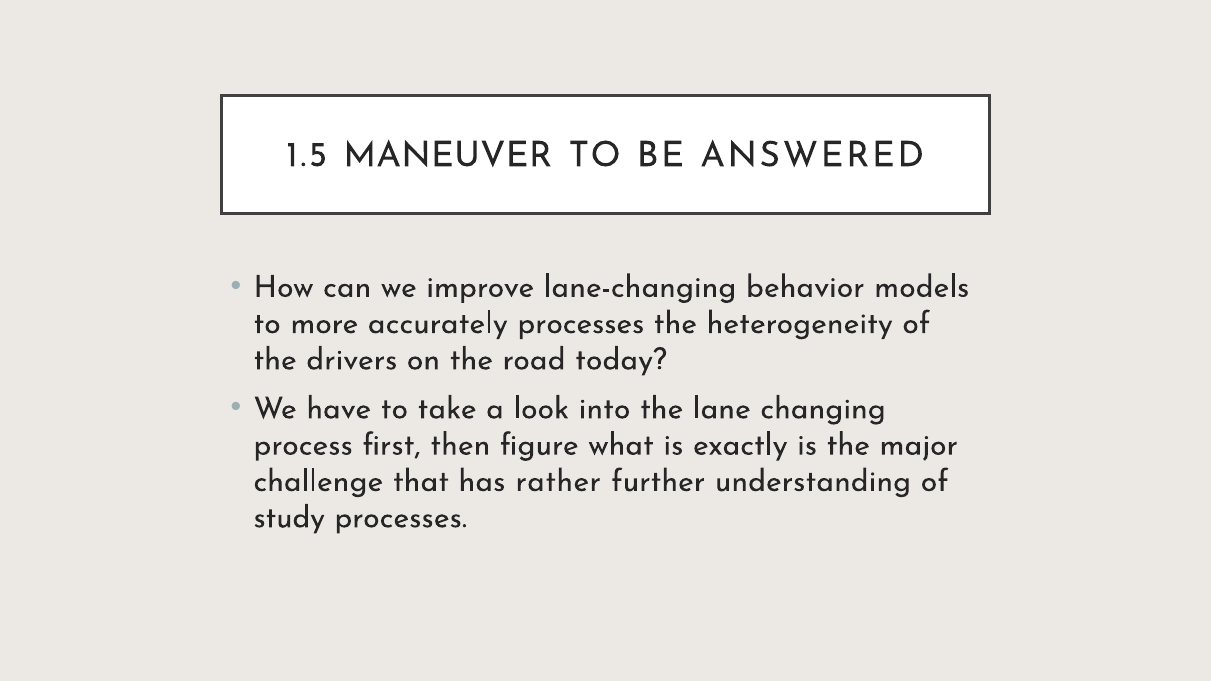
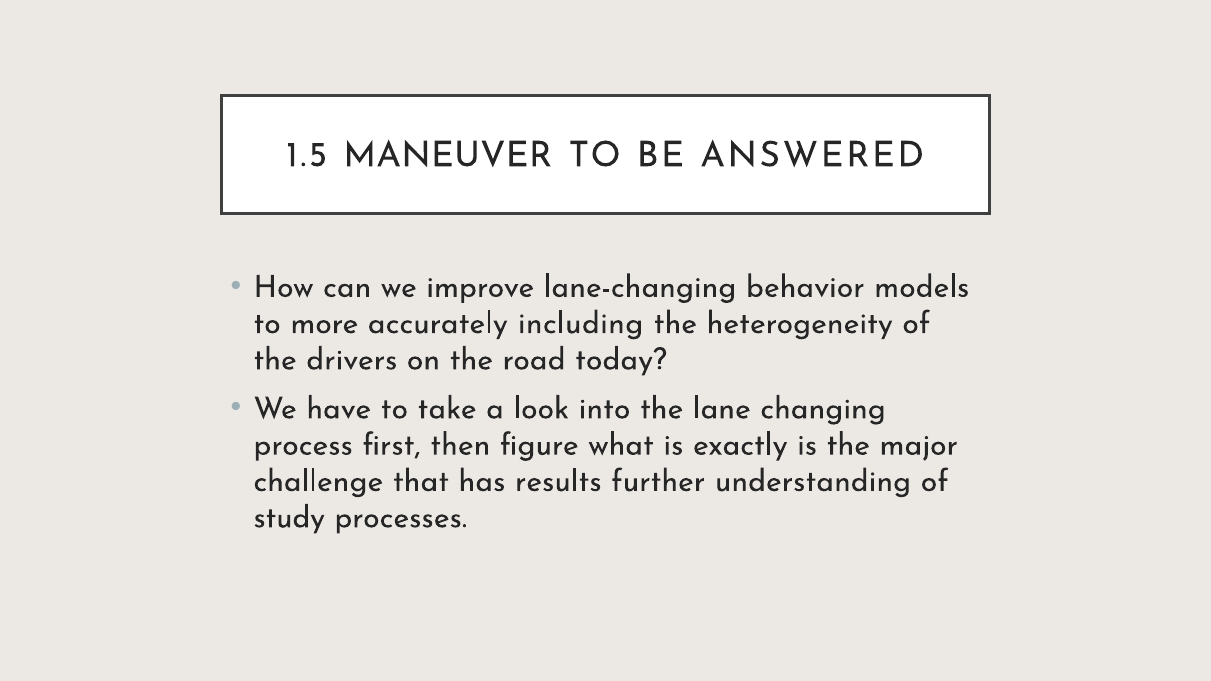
accurately processes: processes -> including
rather: rather -> results
